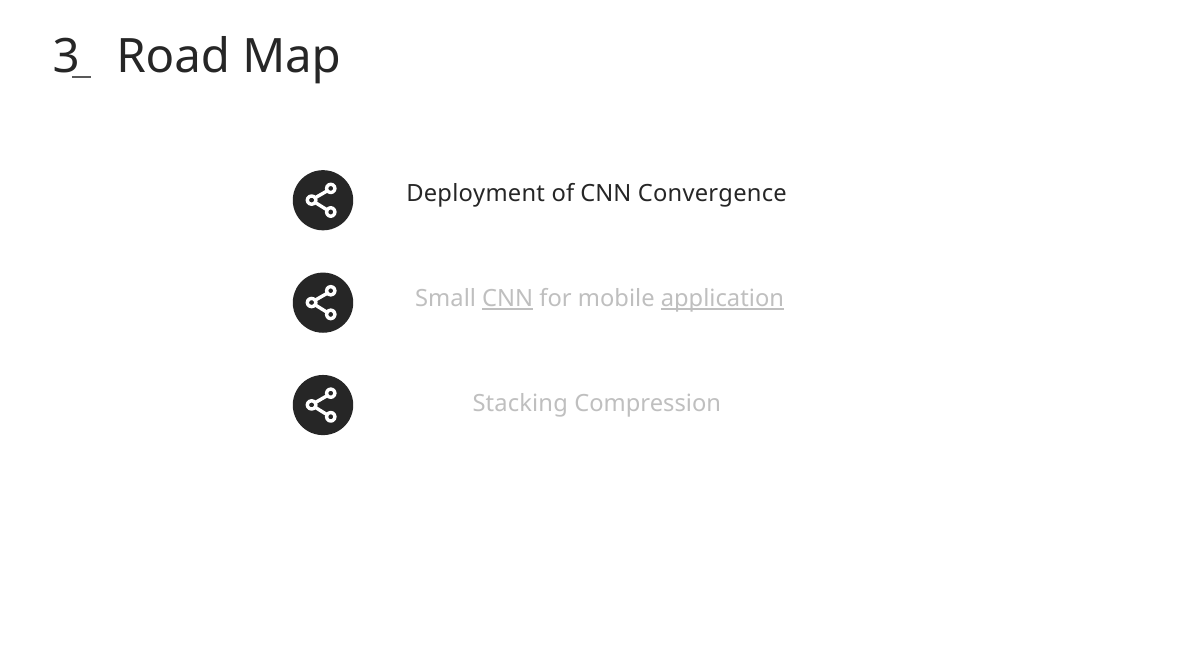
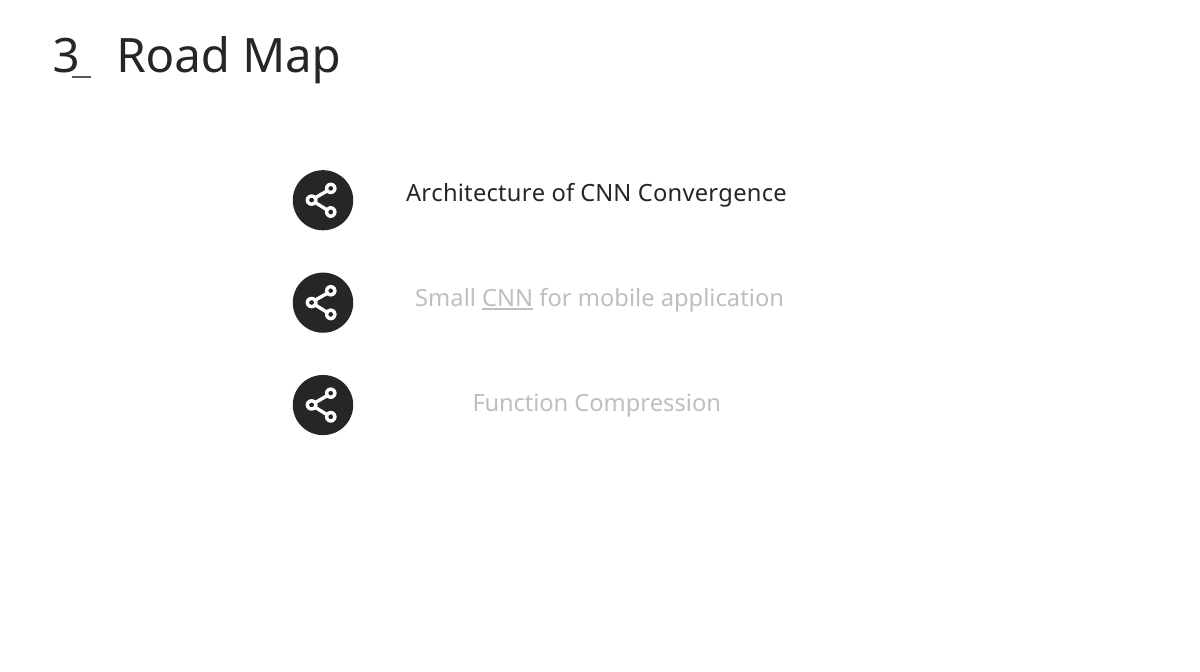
Deployment: Deployment -> Architecture
application at (722, 299) underline: present -> none
Stacking: Stacking -> Function
